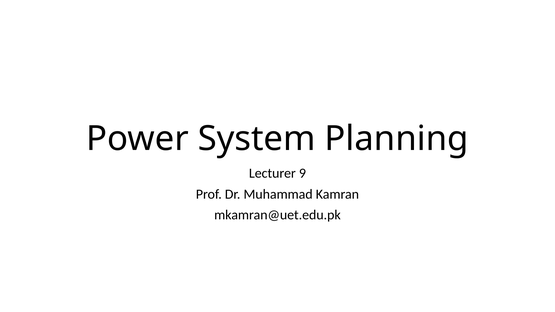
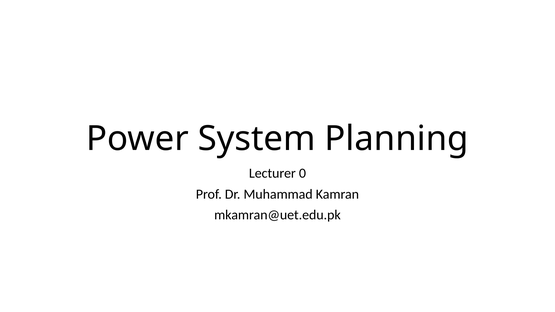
9: 9 -> 0
